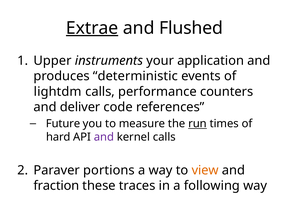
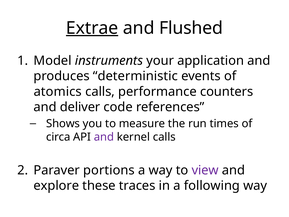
Upper: Upper -> Model
lightdm: lightdm -> atomics
Future: Future -> Shows
run underline: present -> none
hard: hard -> circa
view colour: orange -> purple
fraction: fraction -> explore
